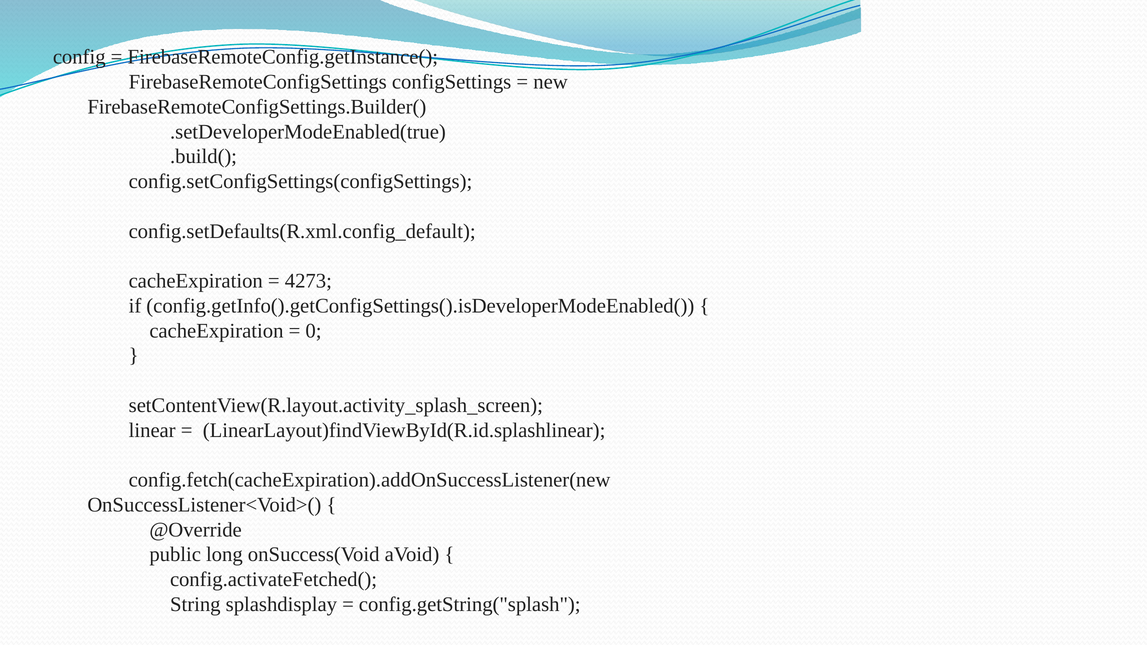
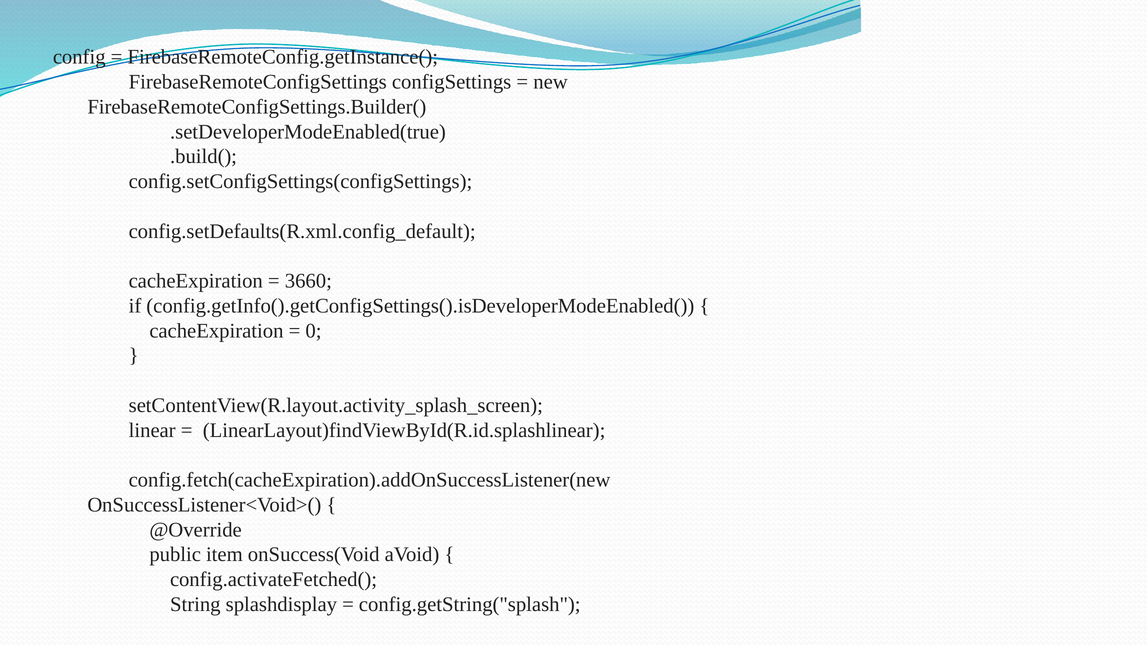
4273: 4273 -> 3660
long: long -> item
